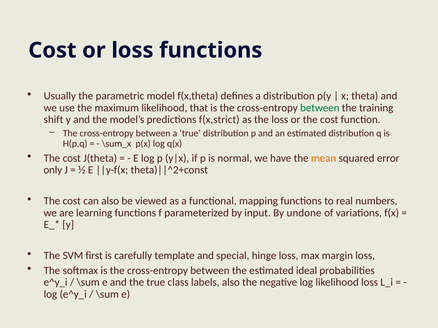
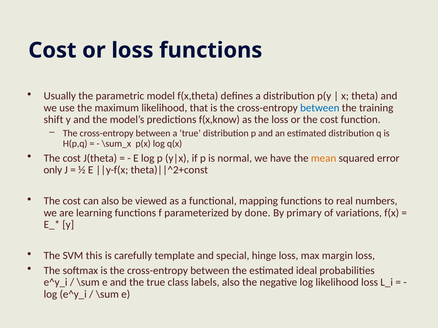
between at (320, 108) colour: green -> blue
f(x,strict: f(x,strict -> f(x,know
input: input -> done
undone: undone -> primary
first: first -> this
